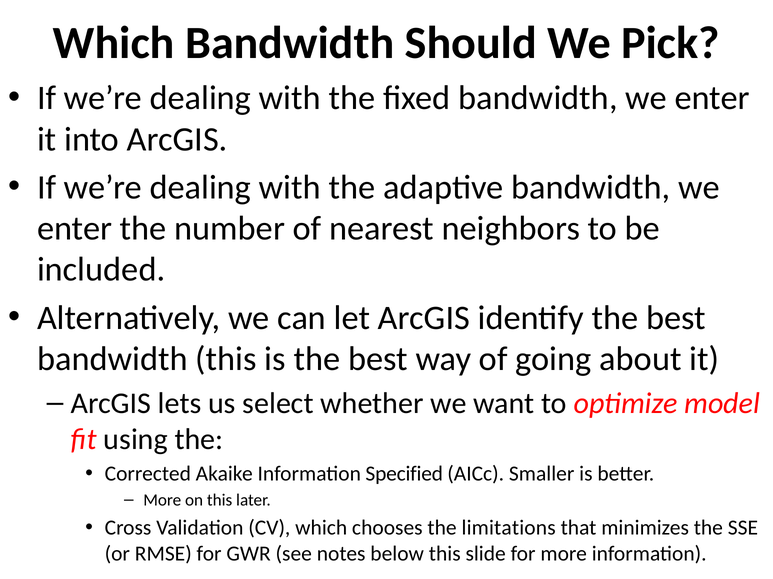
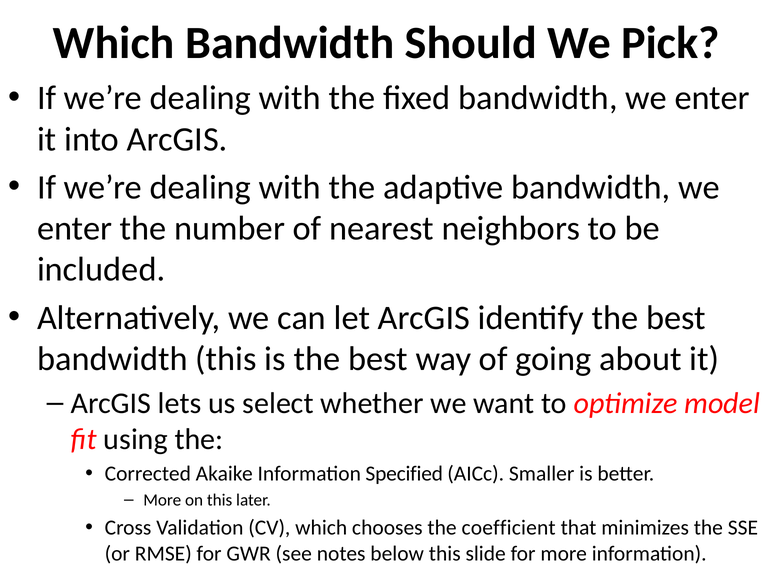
limitations: limitations -> coefficient
